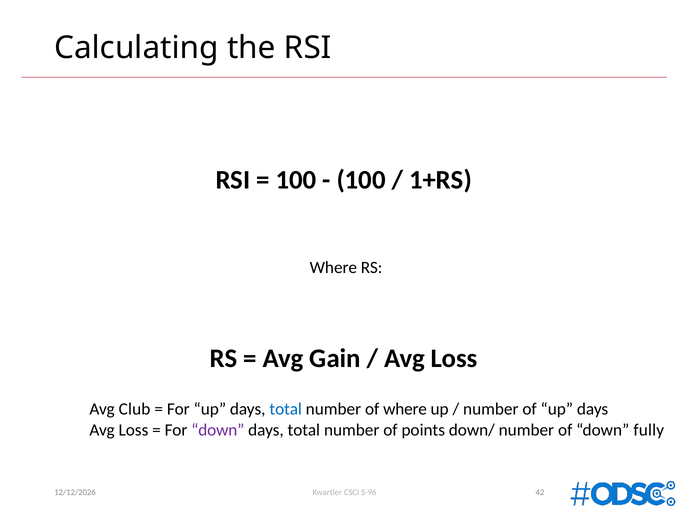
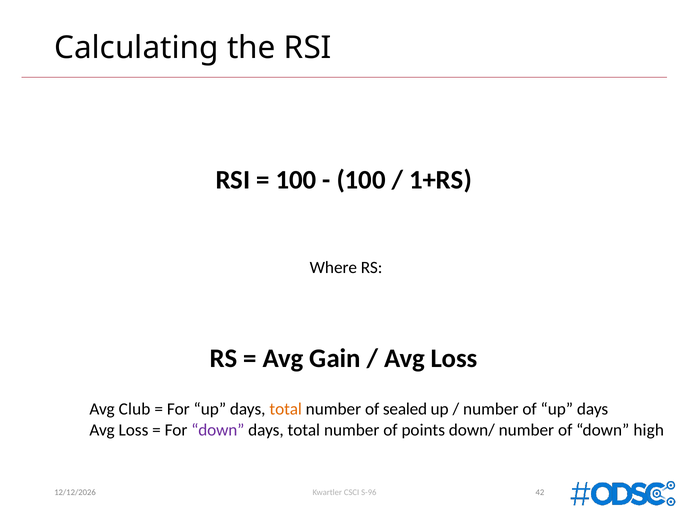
total at (286, 410) colour: blue -> orange
of where: where -> sealed
fully: fully -> high
